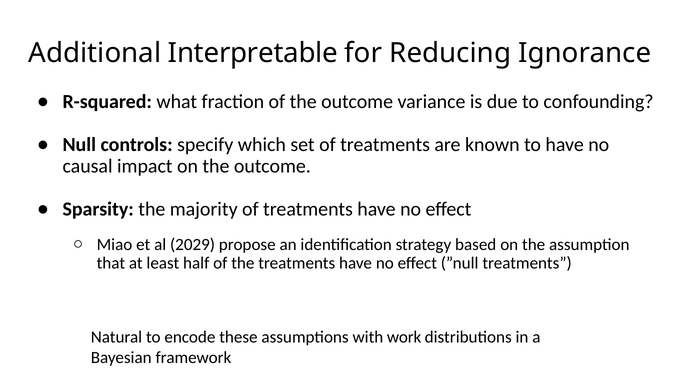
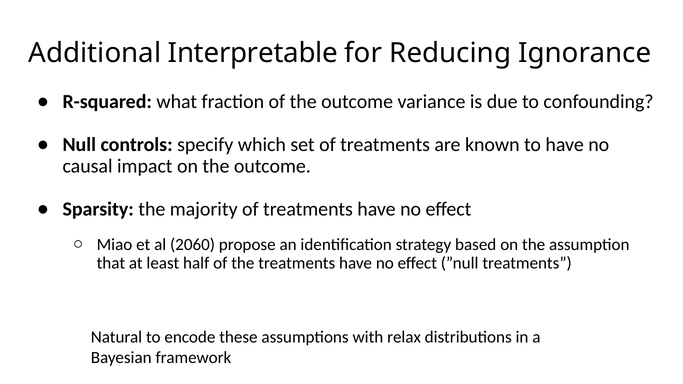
2029: 2029 -> 2060
work: work -> relax
